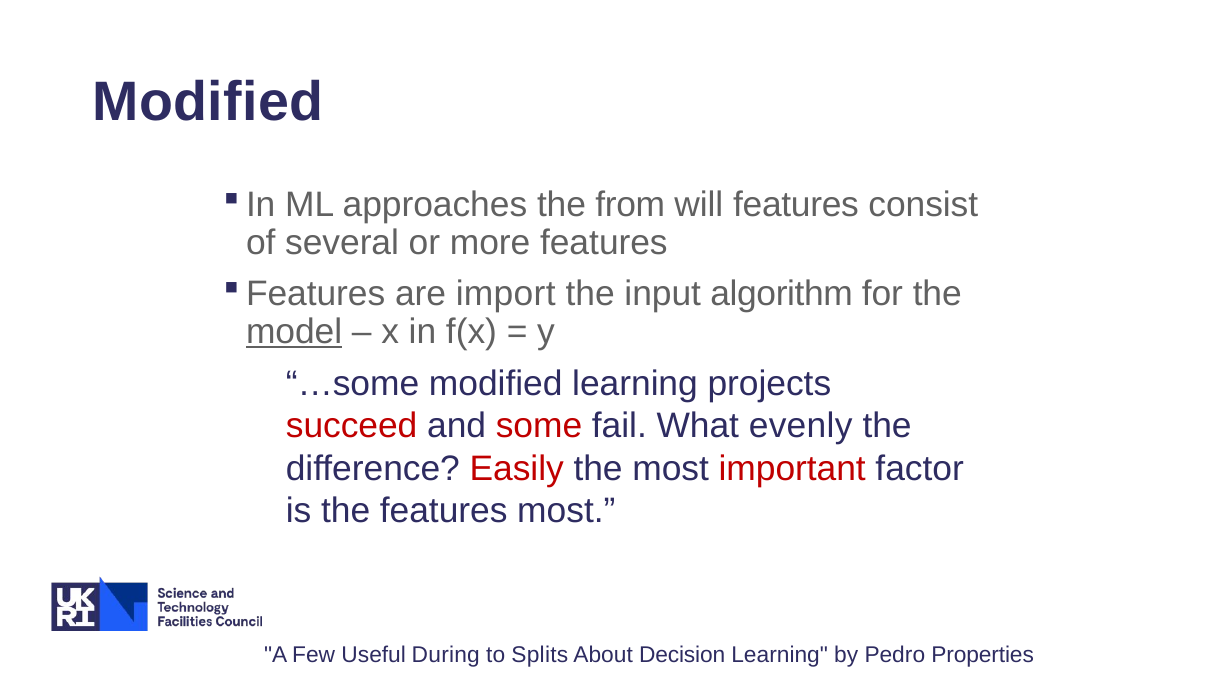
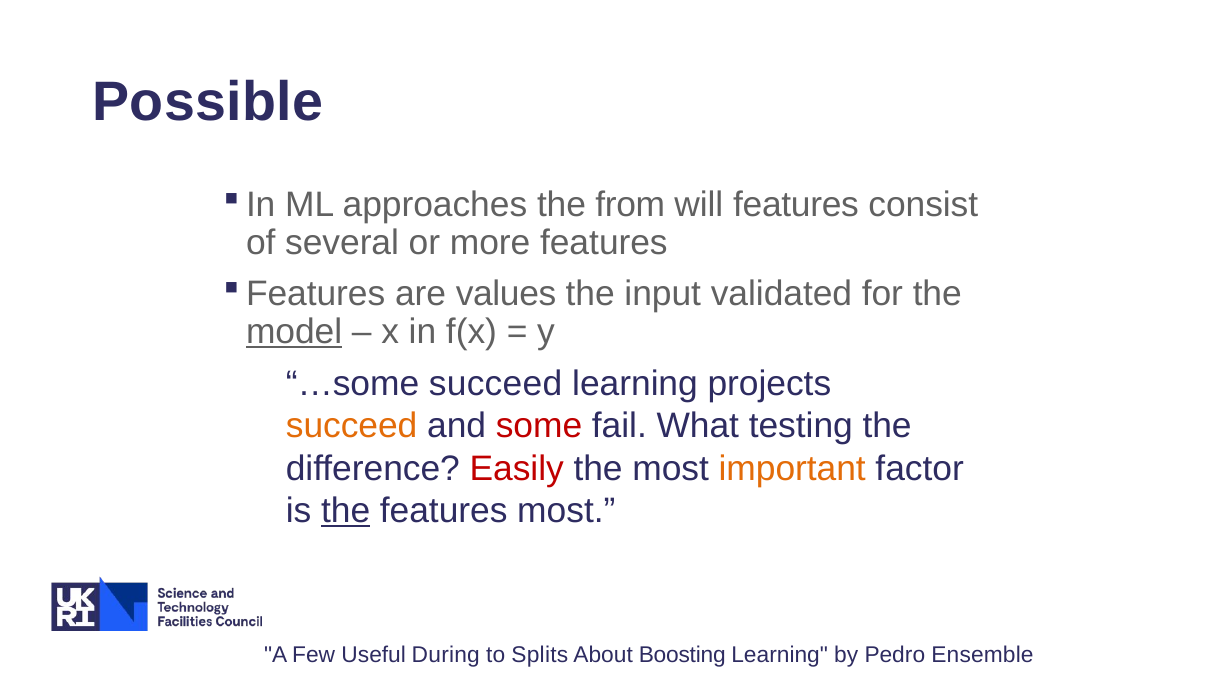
Modified at (208, 102): Modified -> Possible
import: import -> values
algorithm: algorithm -> validated
…some modified: modified -> succeed
succeed at (352, 426) colour: red -> orange
evenly: evenly -> testing
important colour: red -> orange
the at (346, 511) underline: none -> present
Decision: Decision -> Boosting
Properties: Properties -> Ensemble
